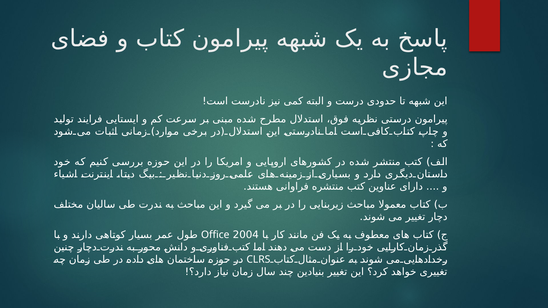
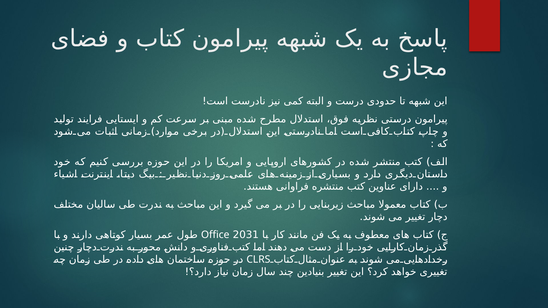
2004: 2004 -> 2031
